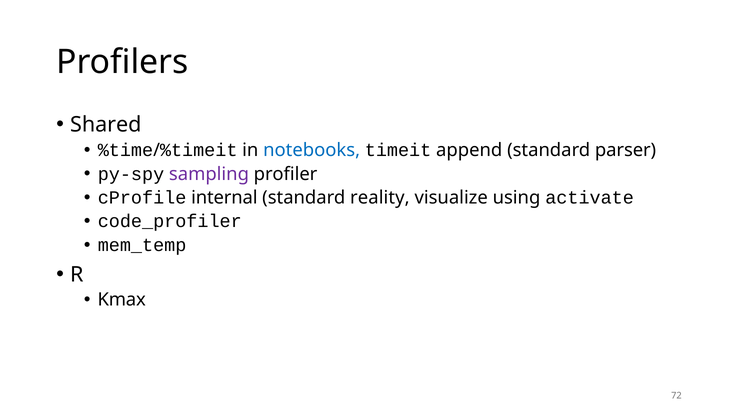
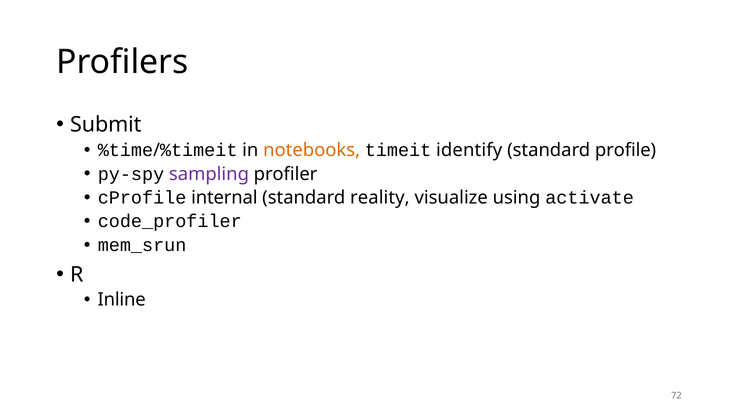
Shared: Shared -> Submit
notebooks colour: blue -> orange
append: append -> identify
parser: parser -> profile
mem_temp: mem_temp -> mem_srun
Kmax: Kmax -> Inline
